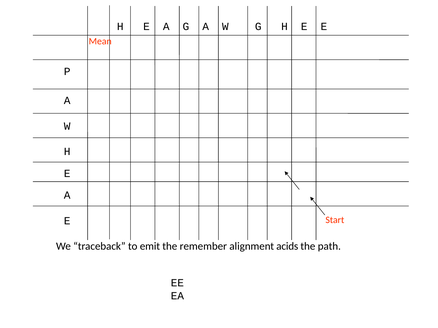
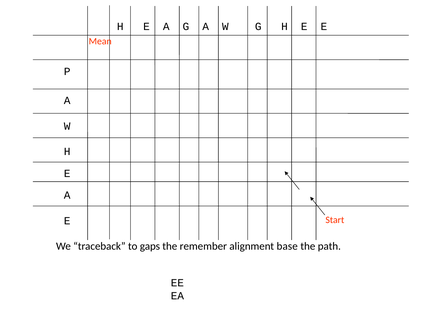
emit: emit -> gaps
acids: acids -> base
